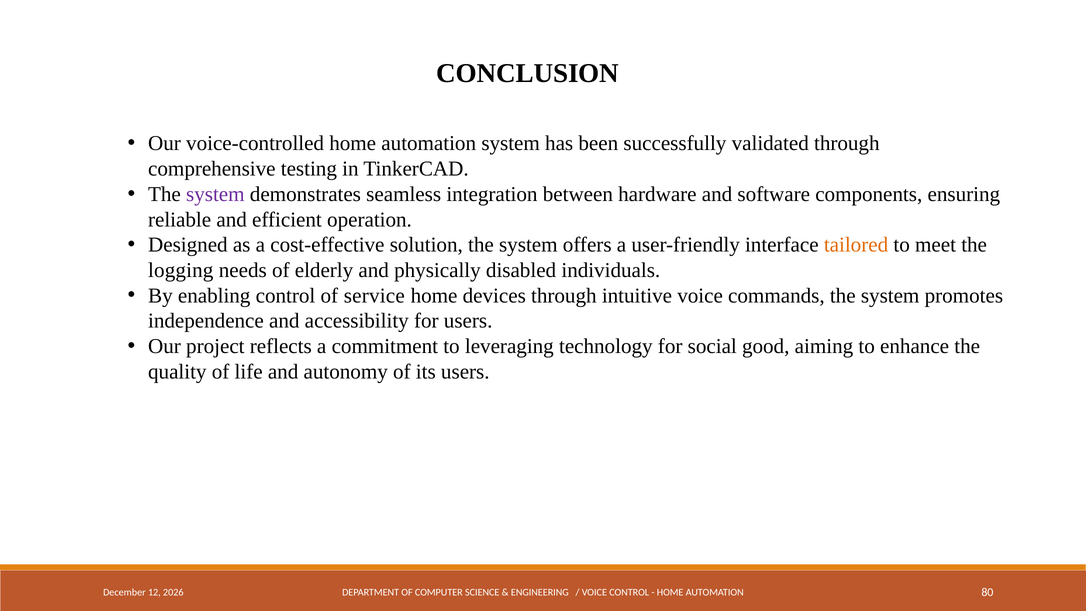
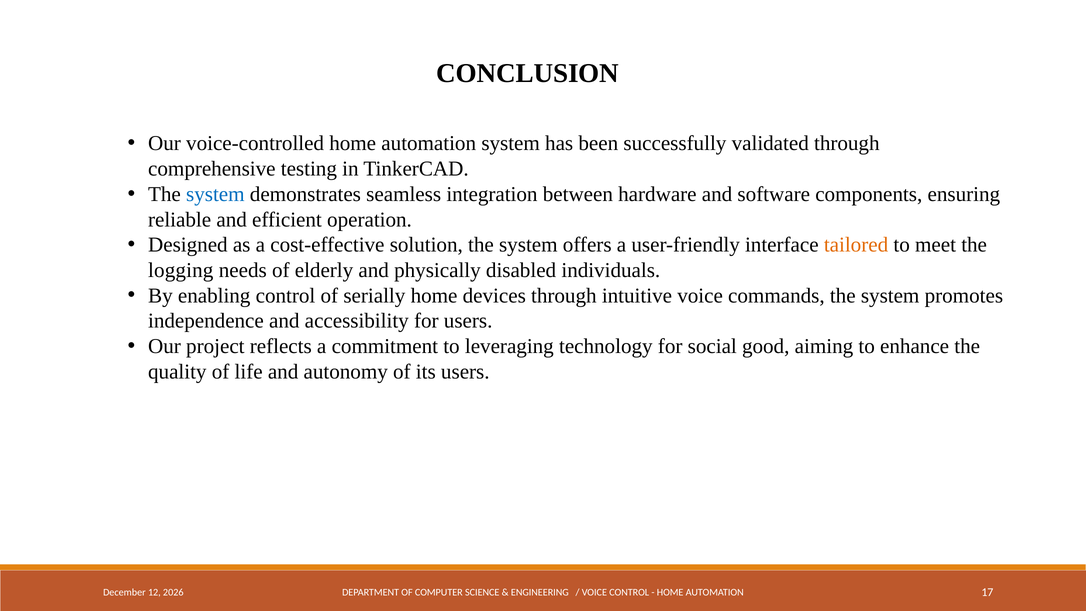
system at (215, 194) colour: purple -> blue
service: service -> serially
80: 80 -> 17
